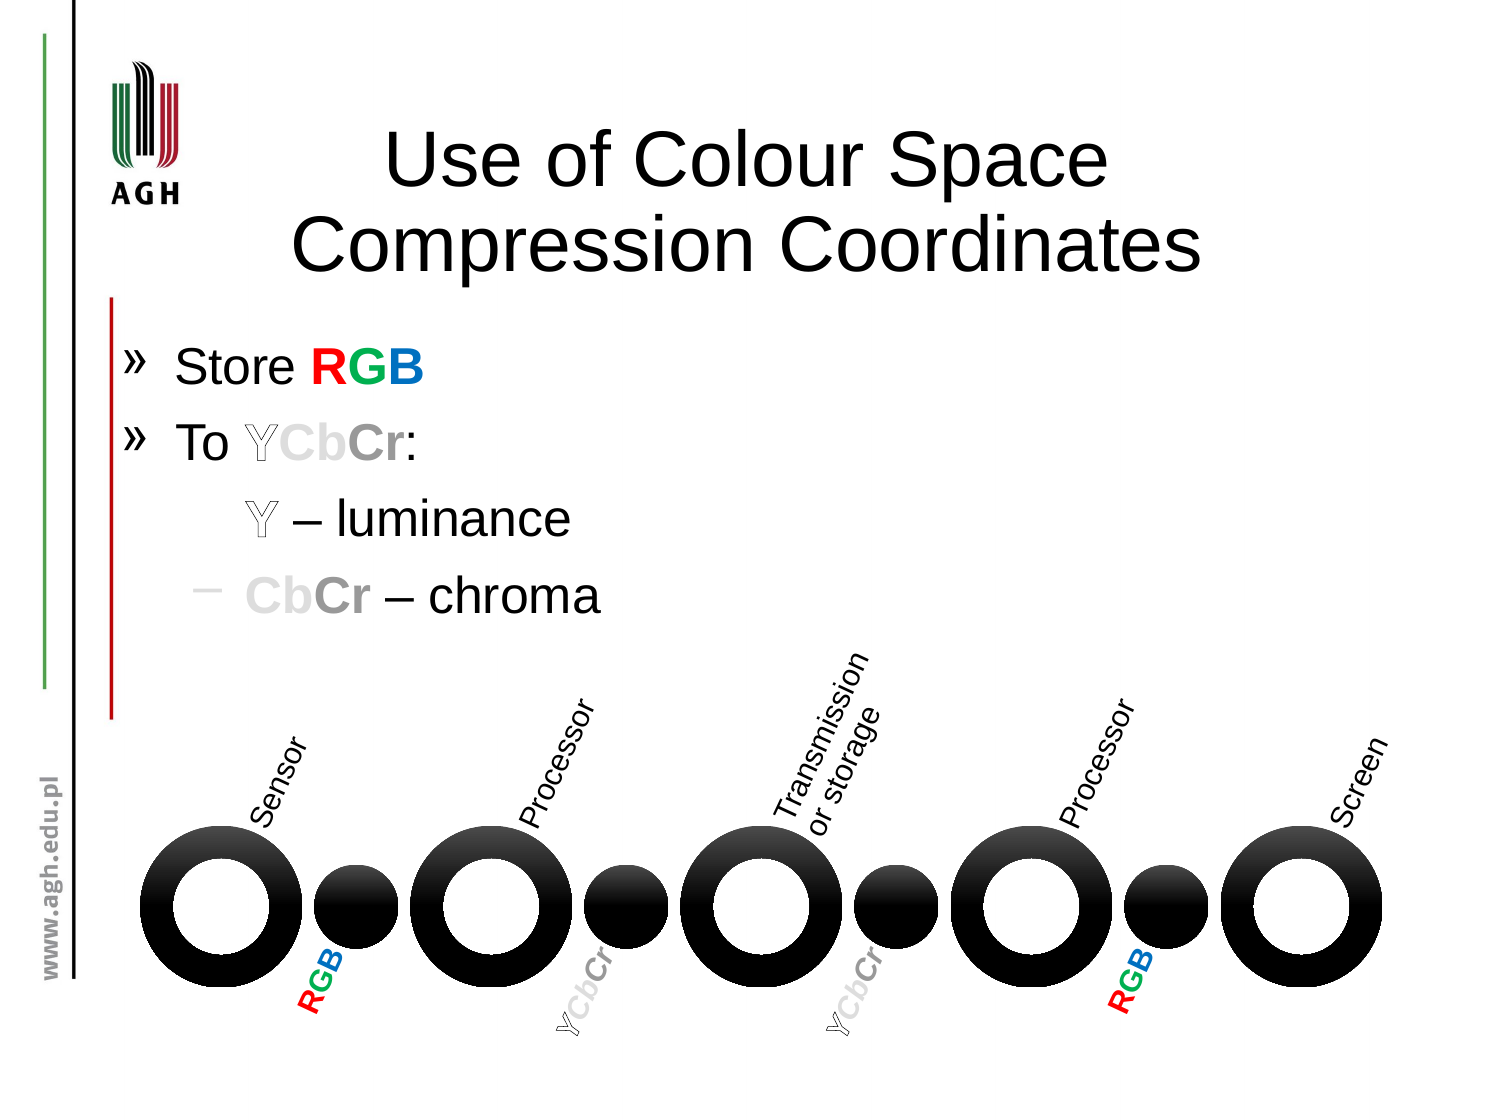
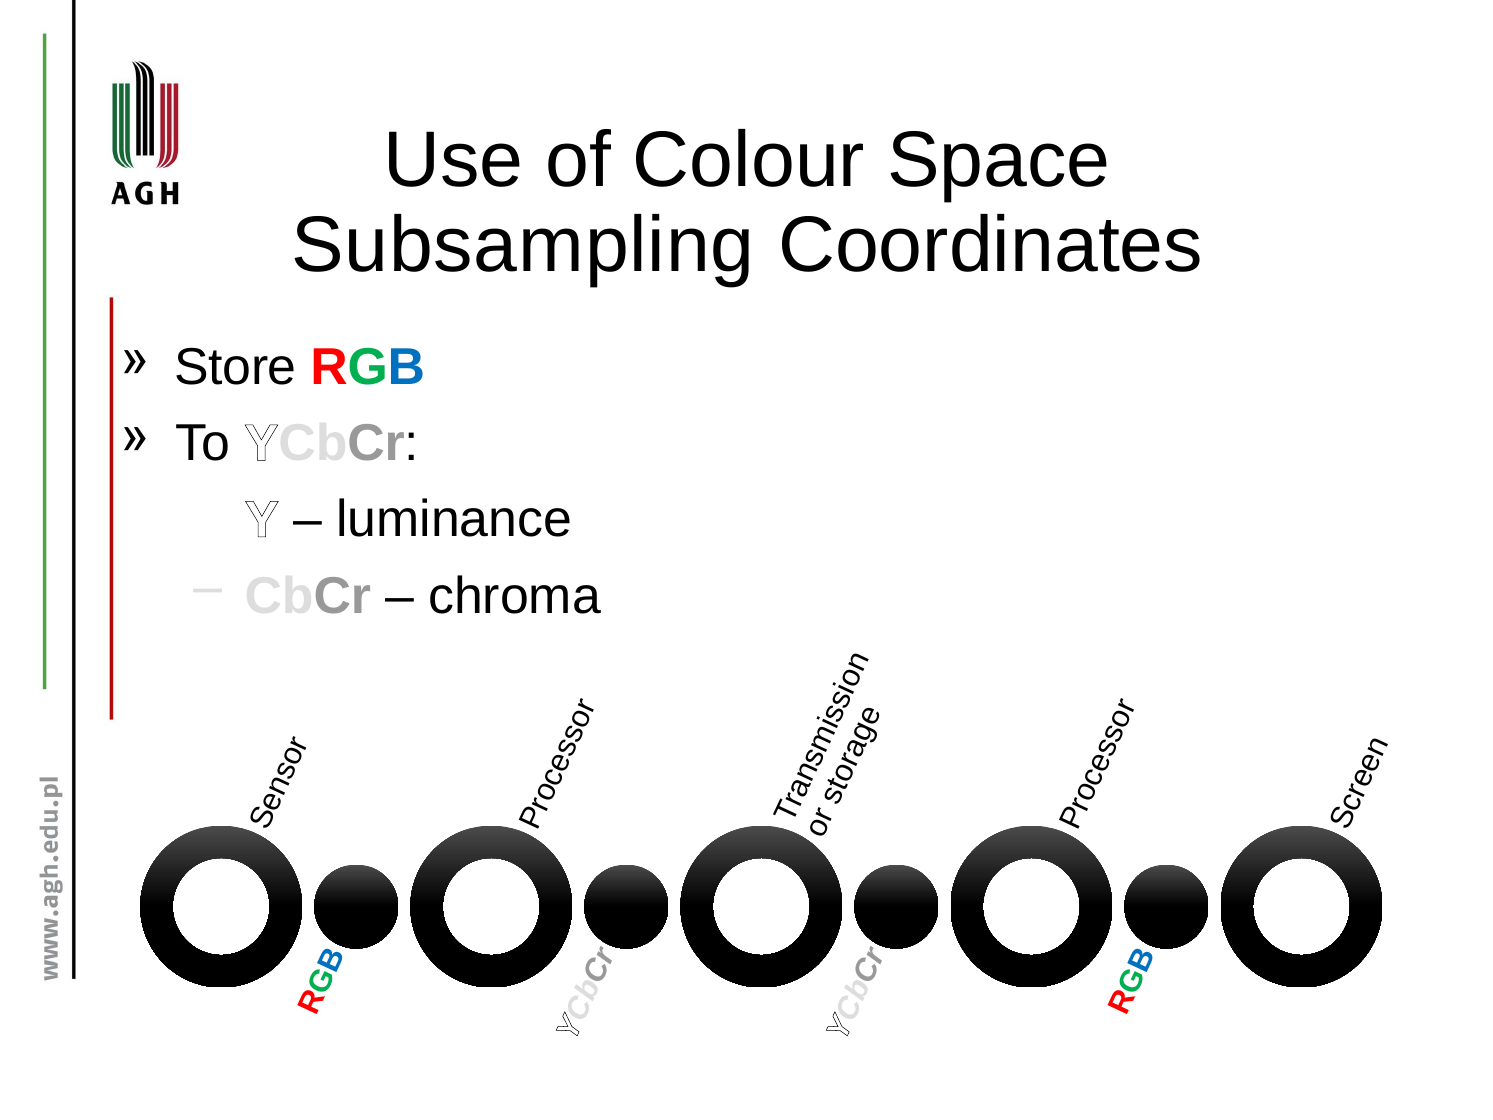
Compression: Compression -> Subsampling
